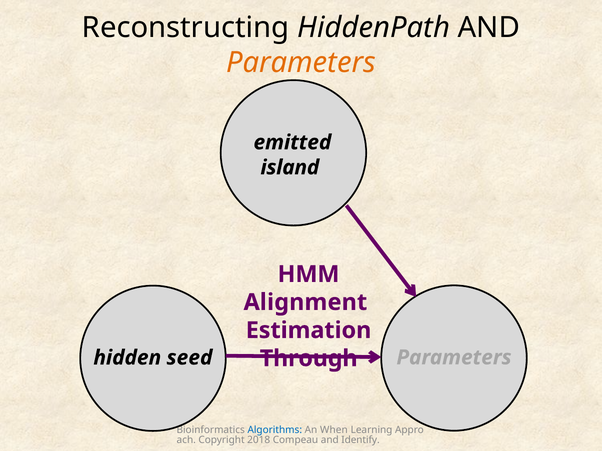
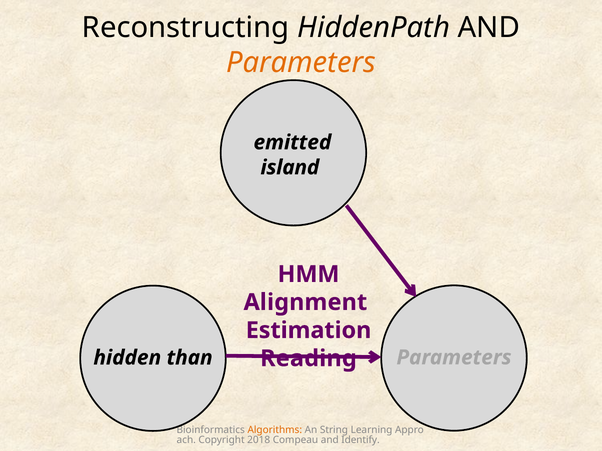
seed: seed -> than
Through: Through -> Reading
Algorithms colour: blue -> orange
When: When -> String
